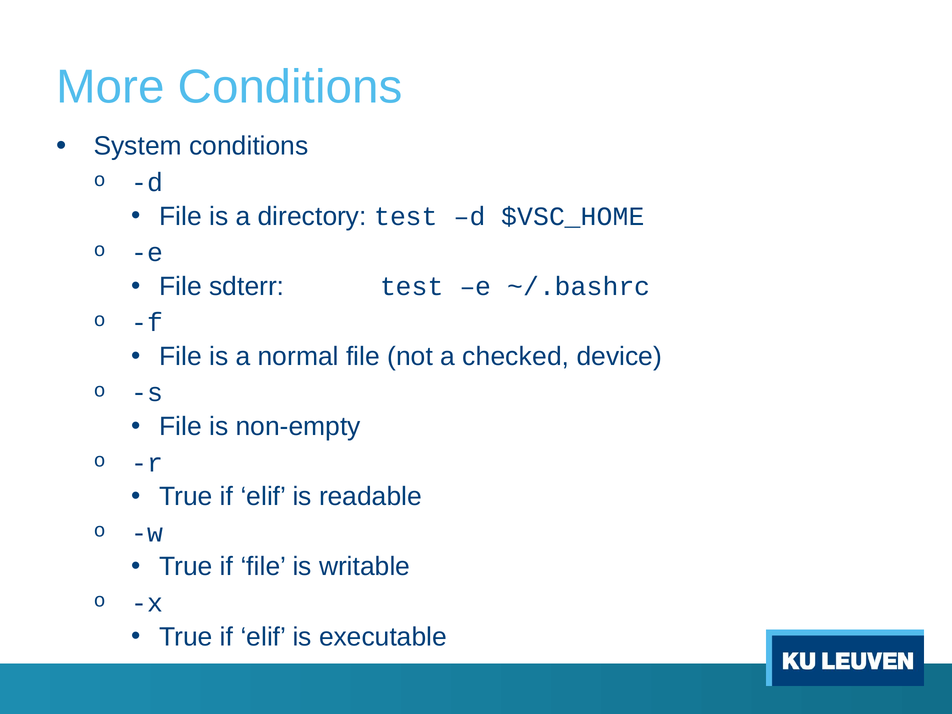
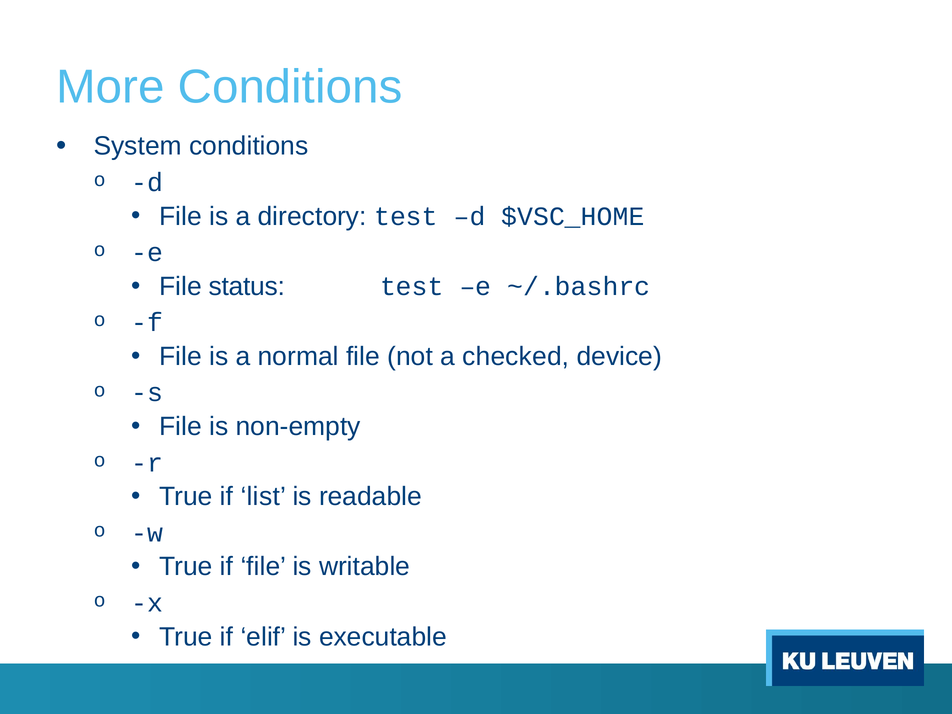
sdterr: sdterr -> status
elif at (263, 497): elif -> list
